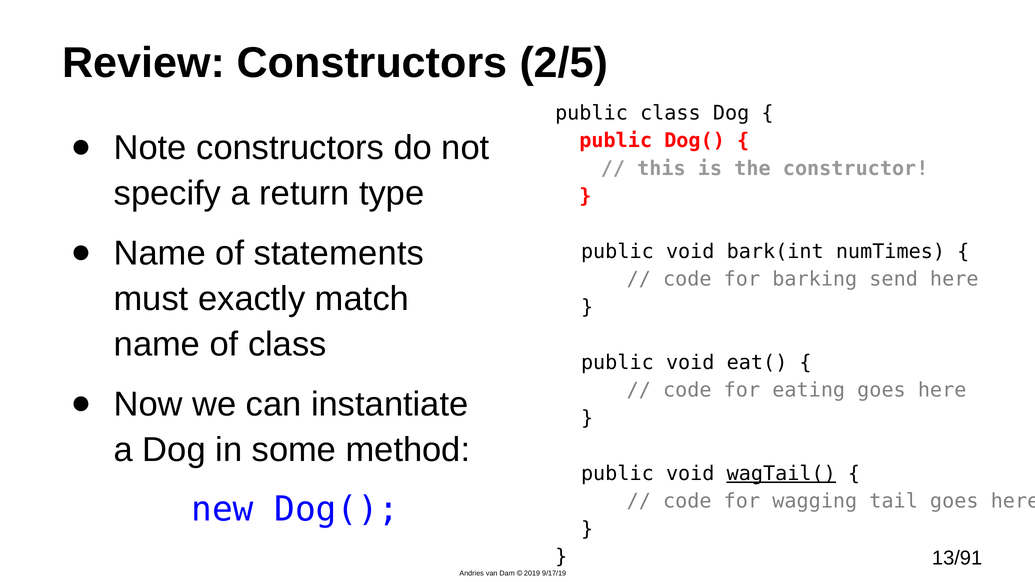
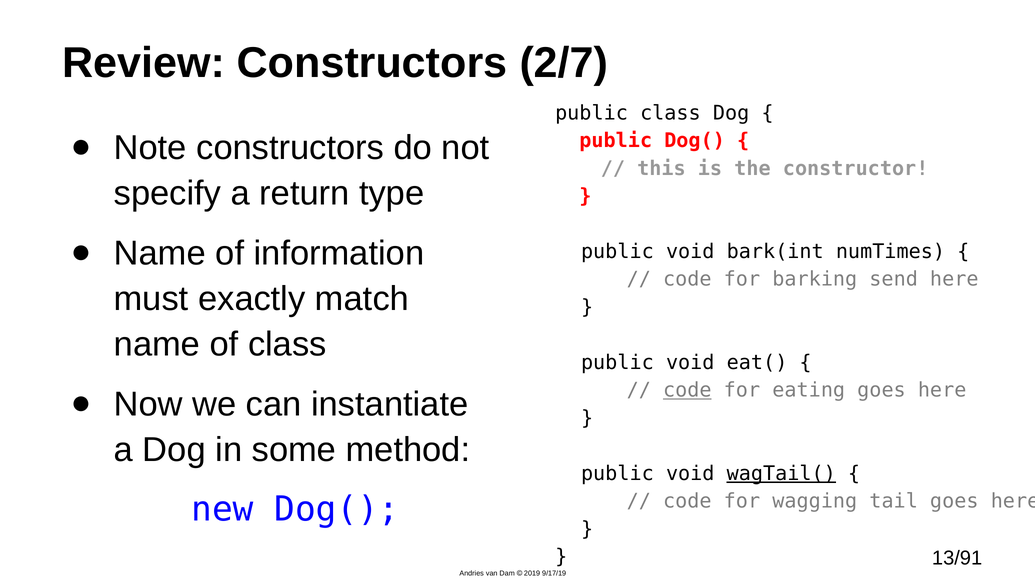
2/5: 2/5 -> 2/7
statements: statements -> information
code at (687, 390) underline: none -> present
